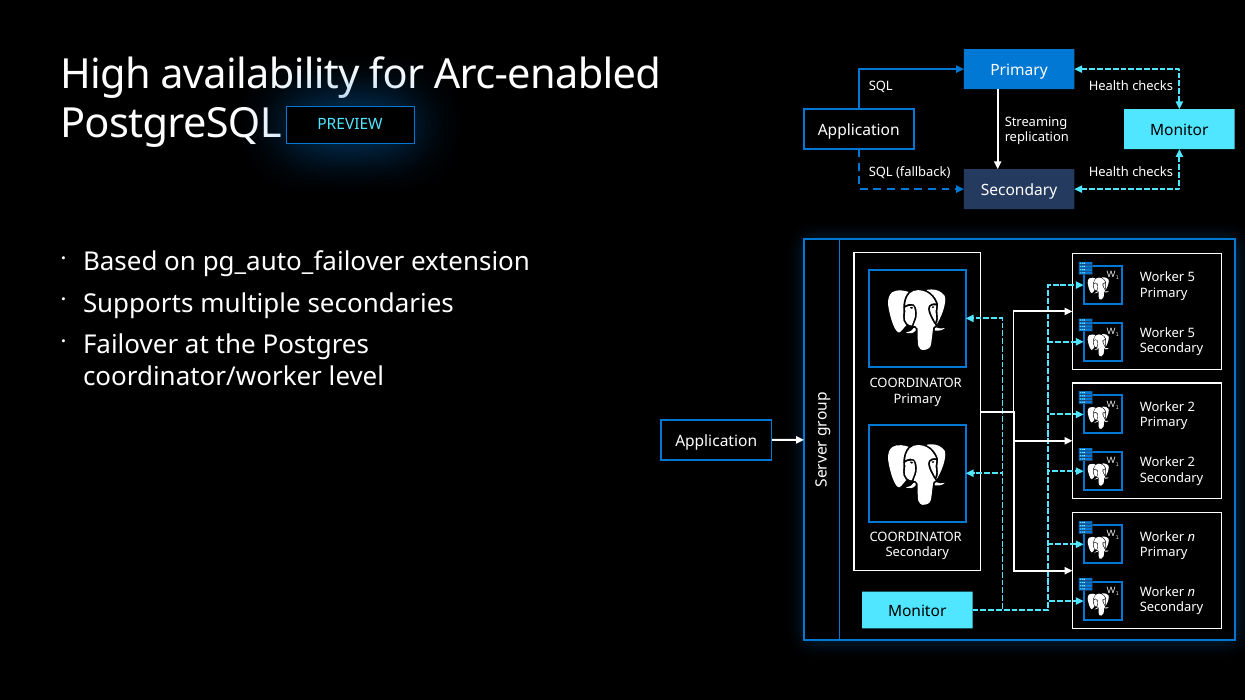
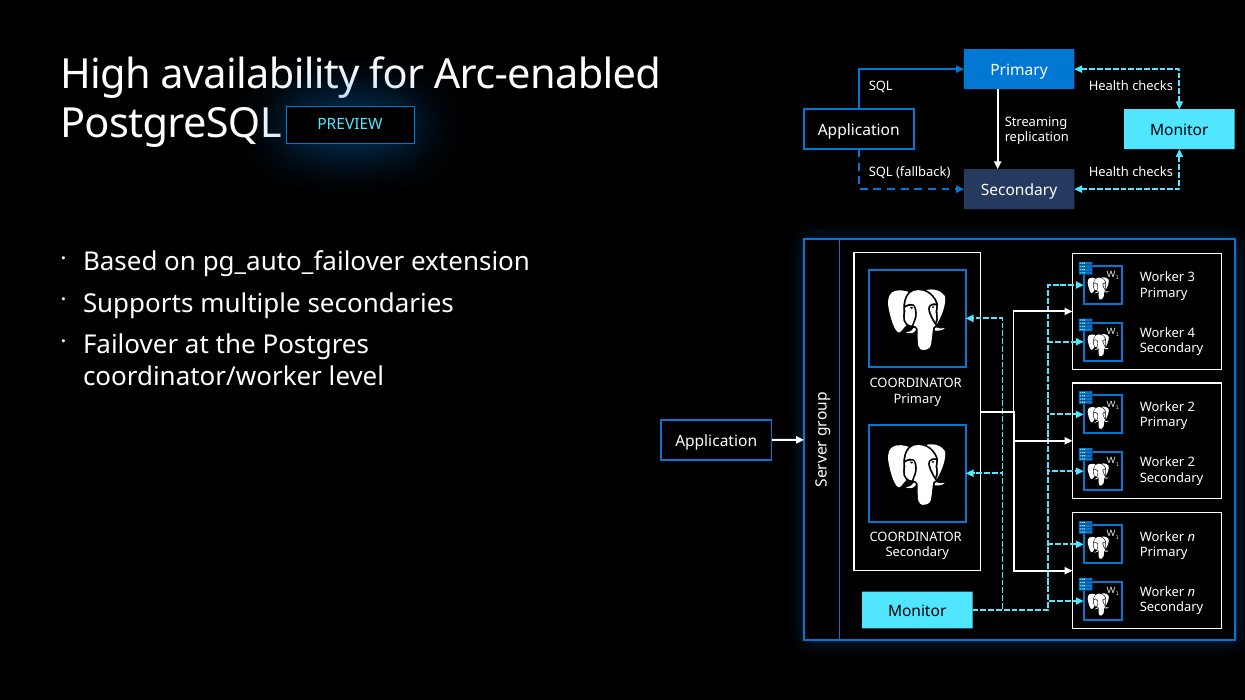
5 at (1191, 278): 5 -> 3
5 at (1191, 333): 5 -> 4
